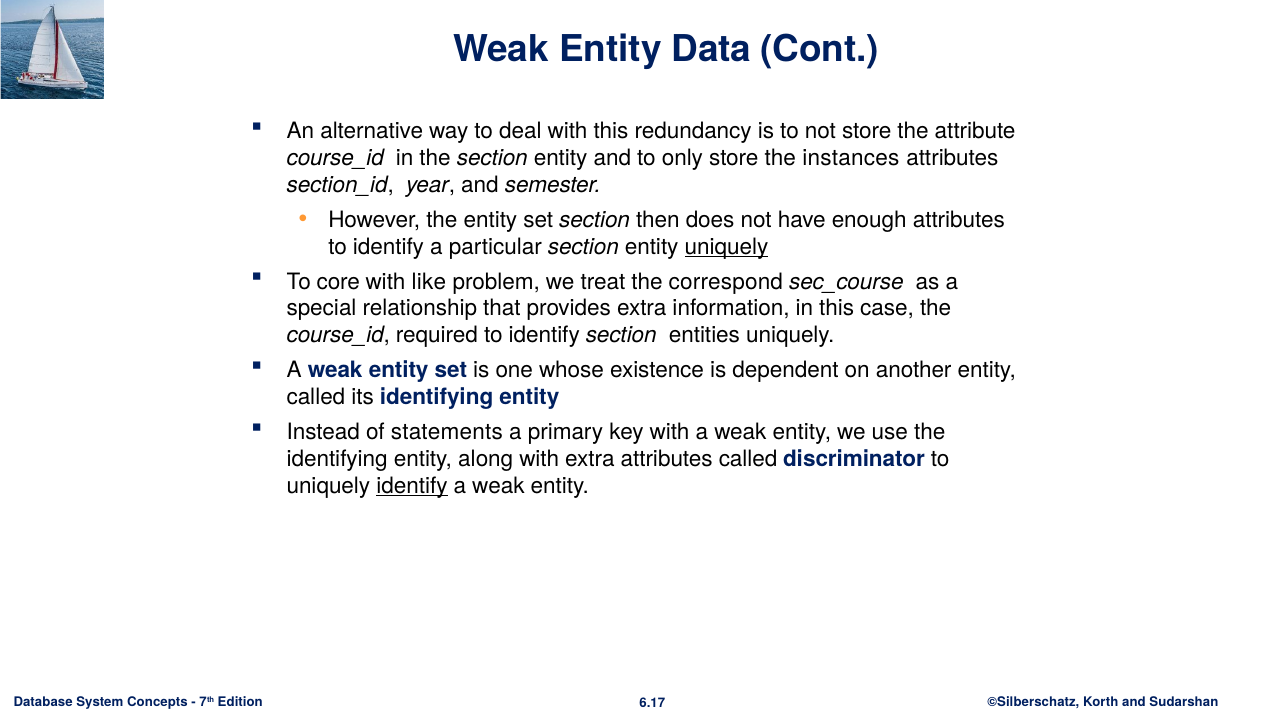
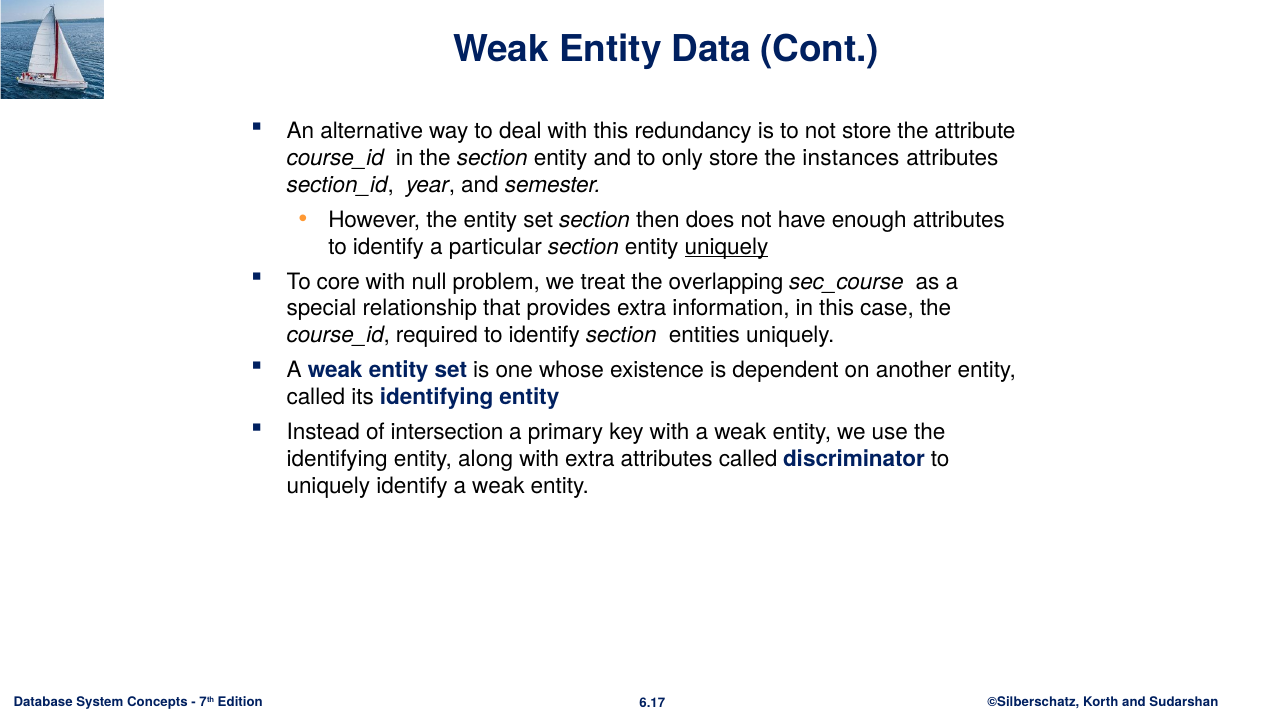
like: like -> null
correspond: correspond -> overlapping
statements: statements -> intersection
identify at (412, 486) underline: present -> none
